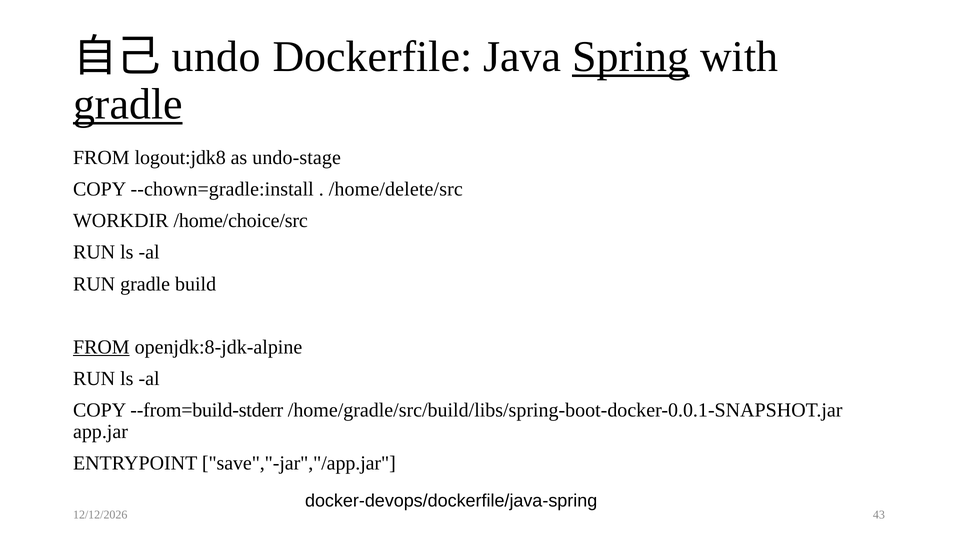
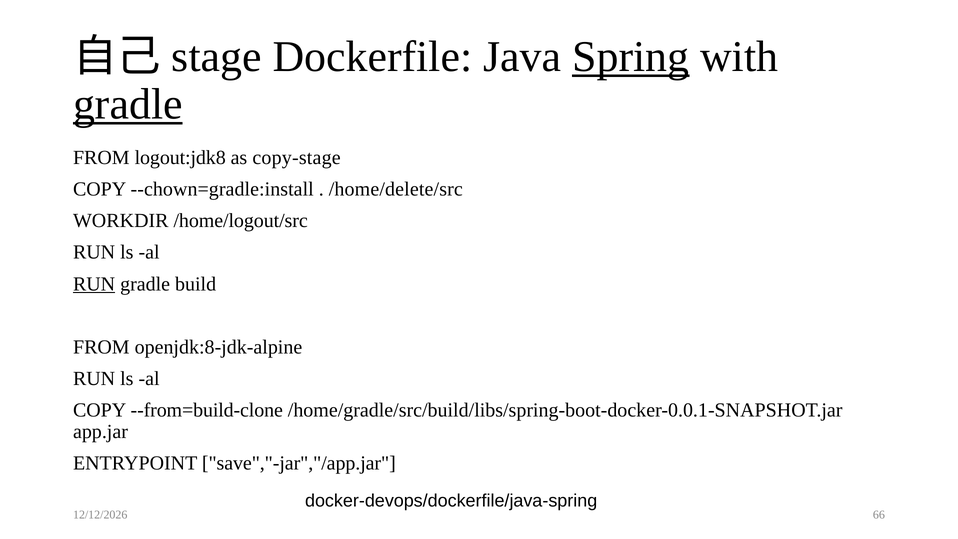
undo: undo -> stage
undo-stage: undo-stage -> copy-stage
/home/choice/src: /home/choice/src -> /home/logout/src
RUN at (94, 284) underline: none -> present
FROM at (101, 347) underline: present -> none
--from=build-stderr: --from=build-stderr -> --from=build-clone
43: 43 -> 66
